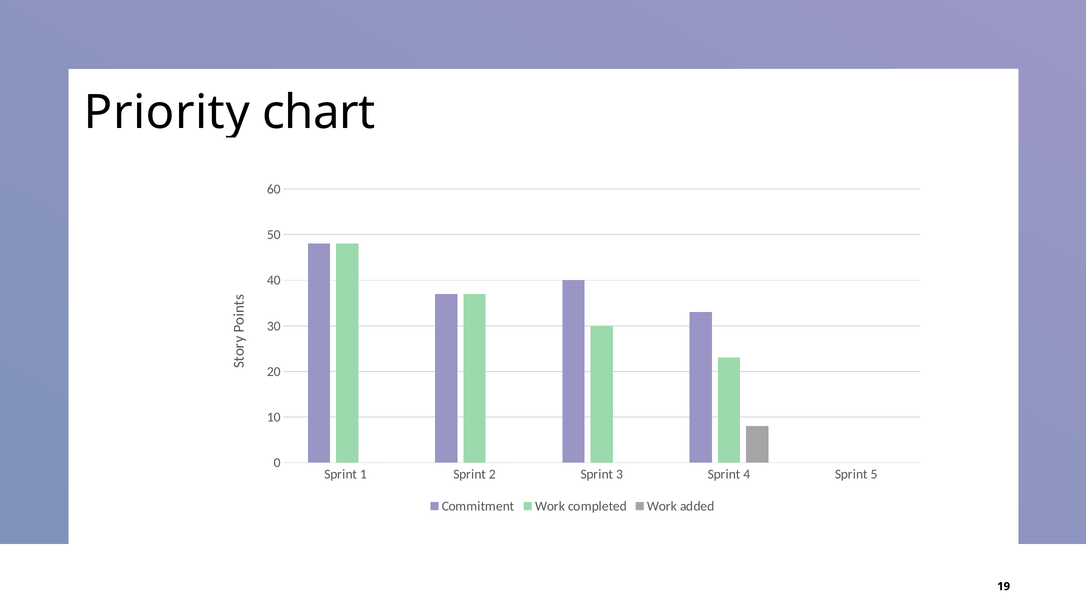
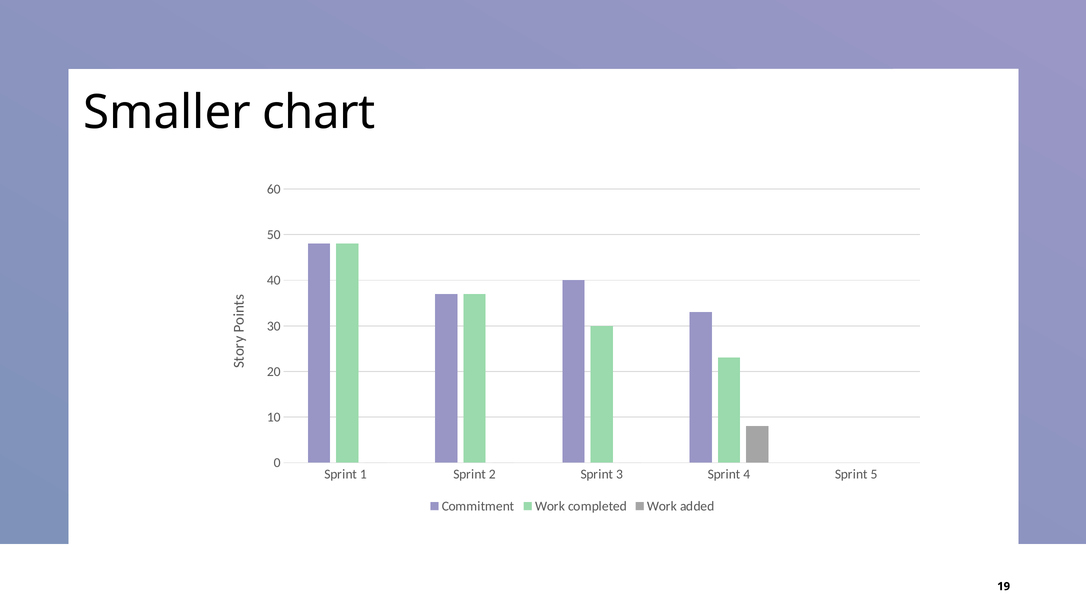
Priority: Priority -> Smaller
